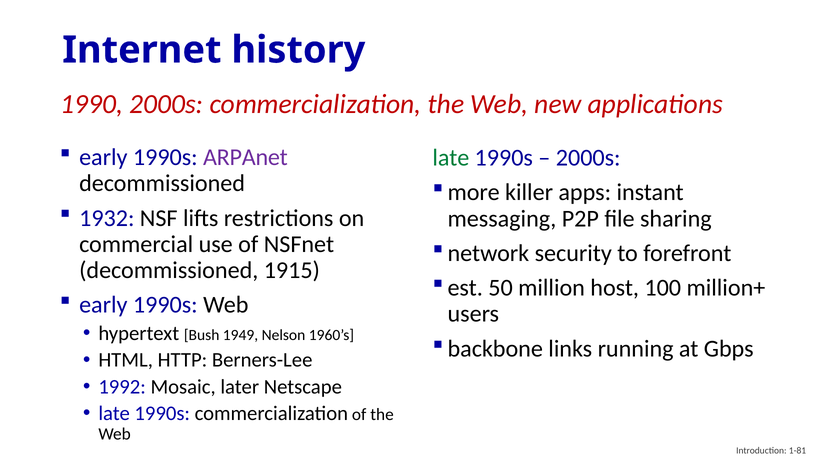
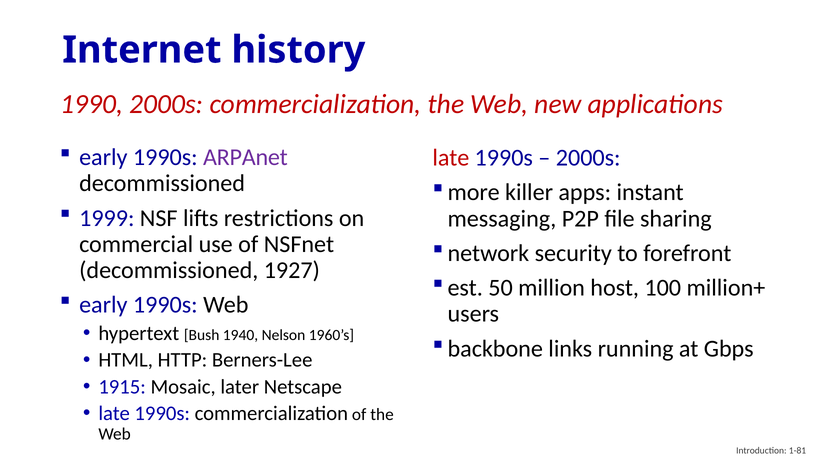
late at (451, 158) colour: green -> red
1932: 1932 -> 1999
1915: 1915 -> 1927
1949: 1949 -> 1940
1992: 1992 -> 1915
